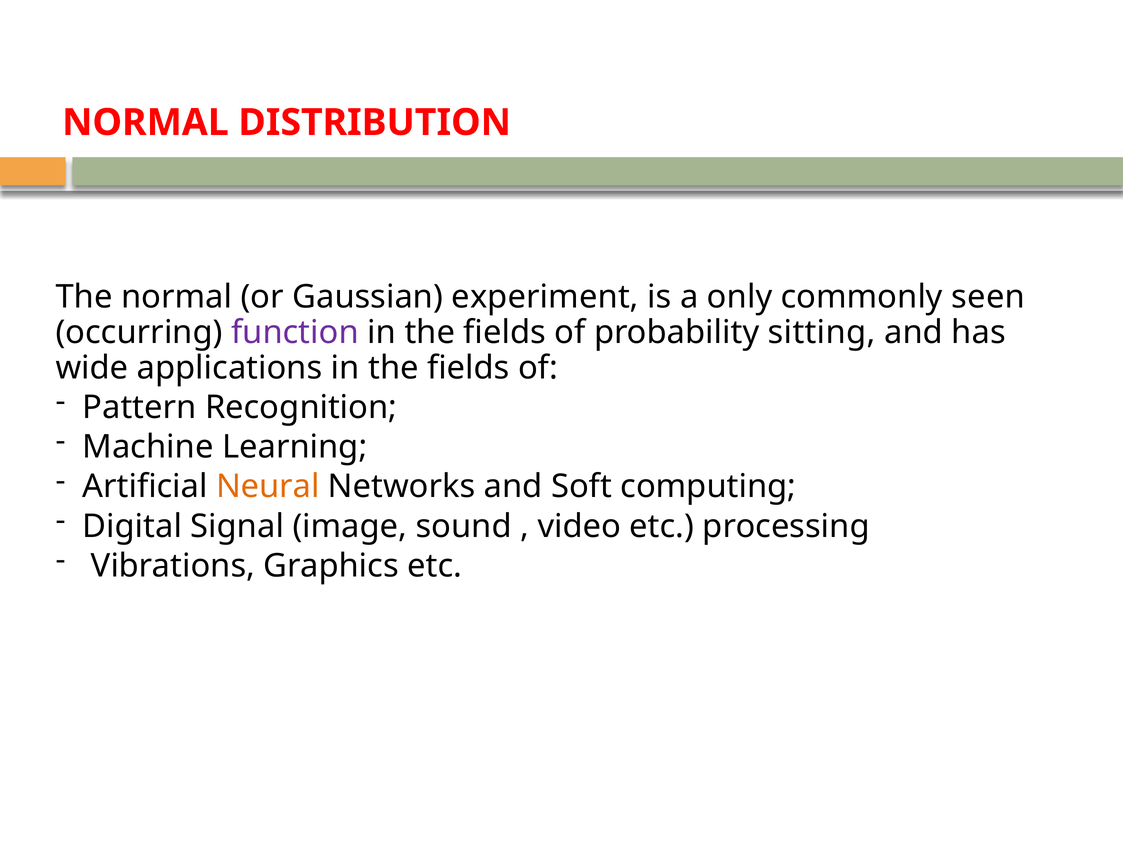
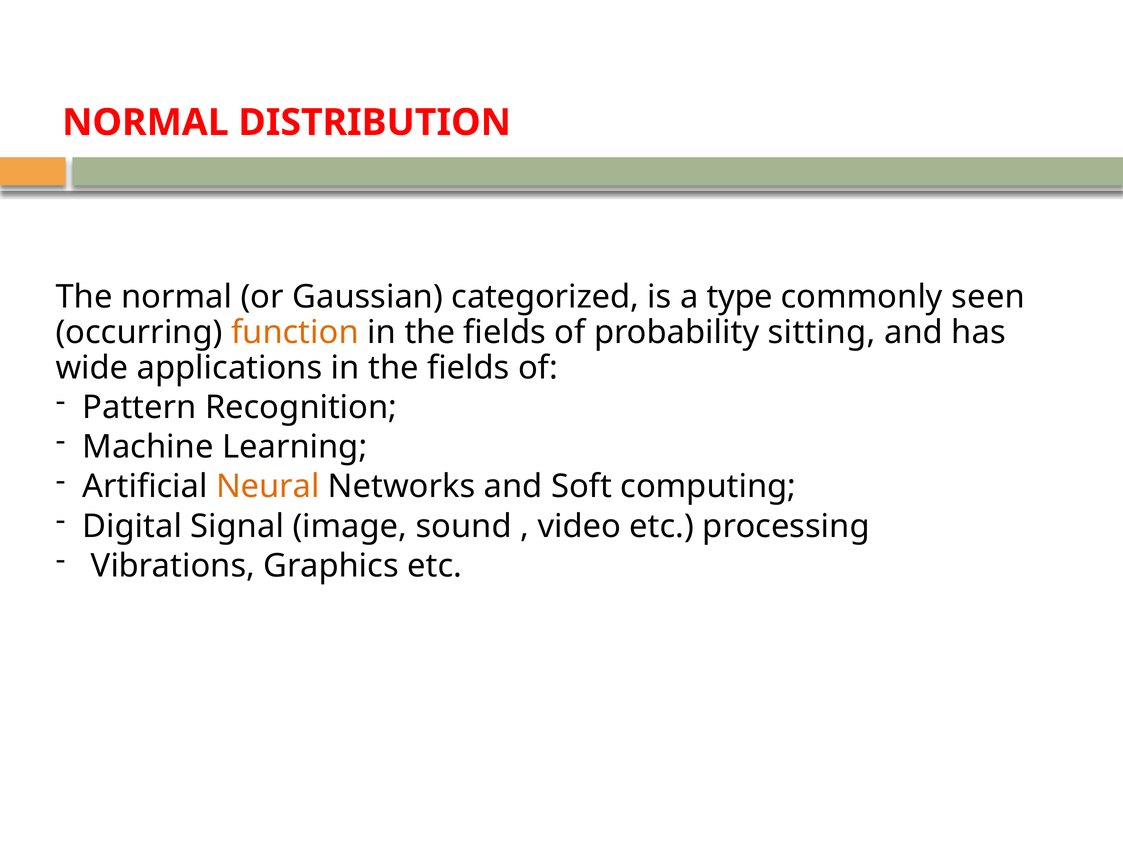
experiment: experiment -> categorized
only: only -> type
function colour: purple -> orange
